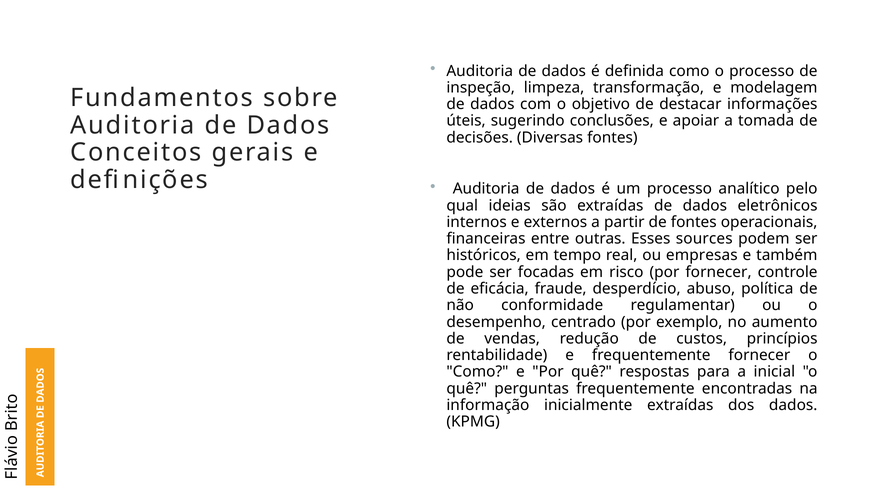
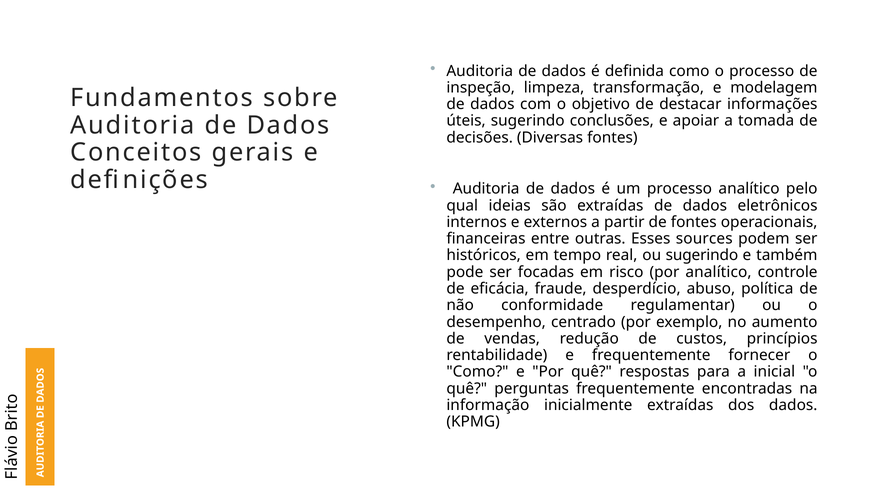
ou empresas: empresas -> sugerindo
por fornecer: fornecer -> analítico
